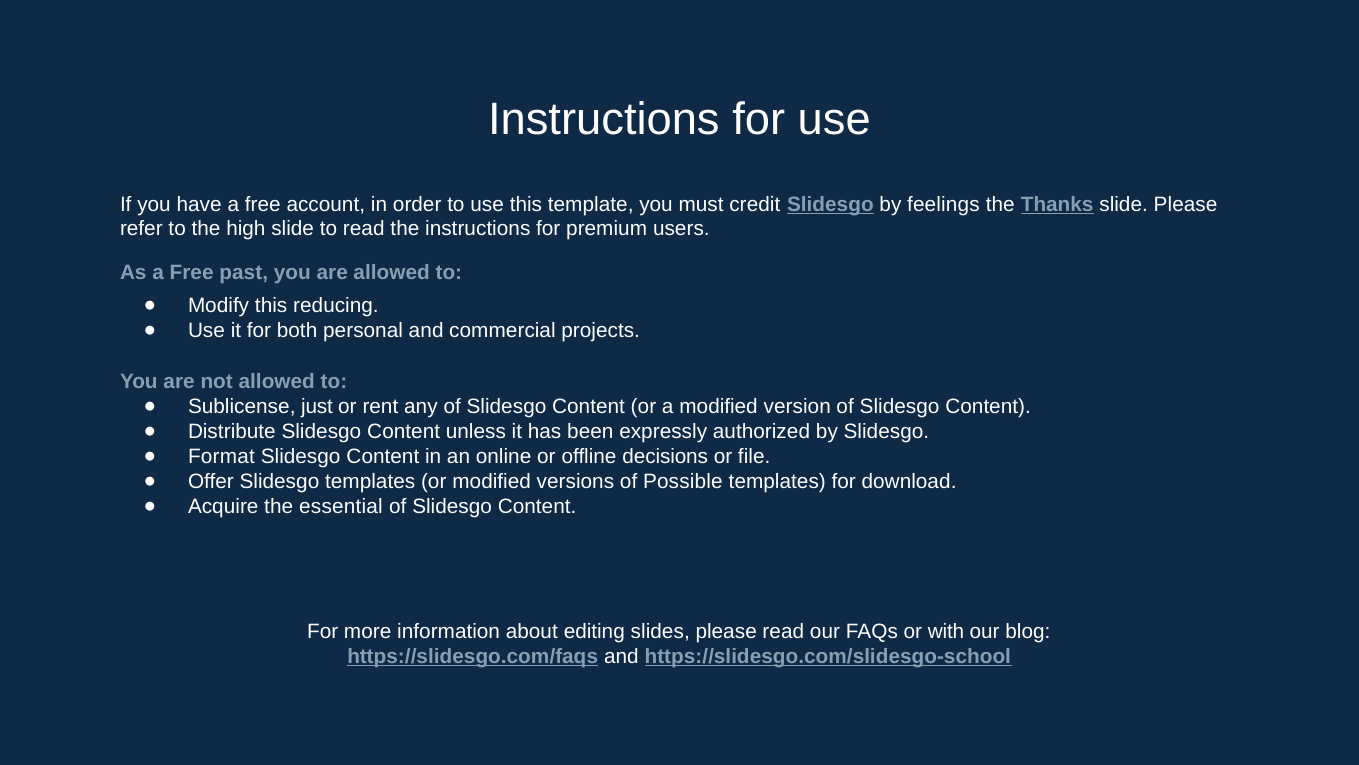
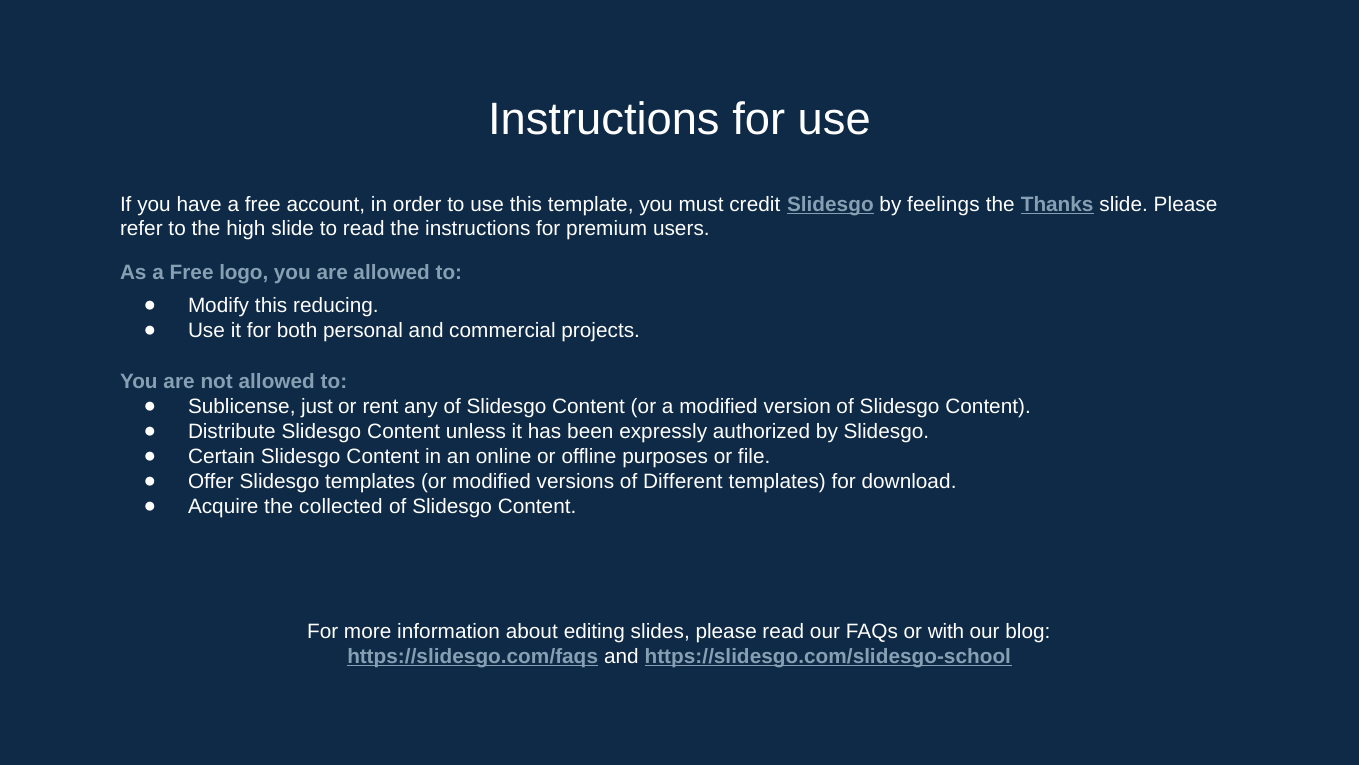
past: past -> logo
Format: Format -> Certain
decisions: decisions -> purposes
Possible: Possible -> Different
essential: essential -> collected
